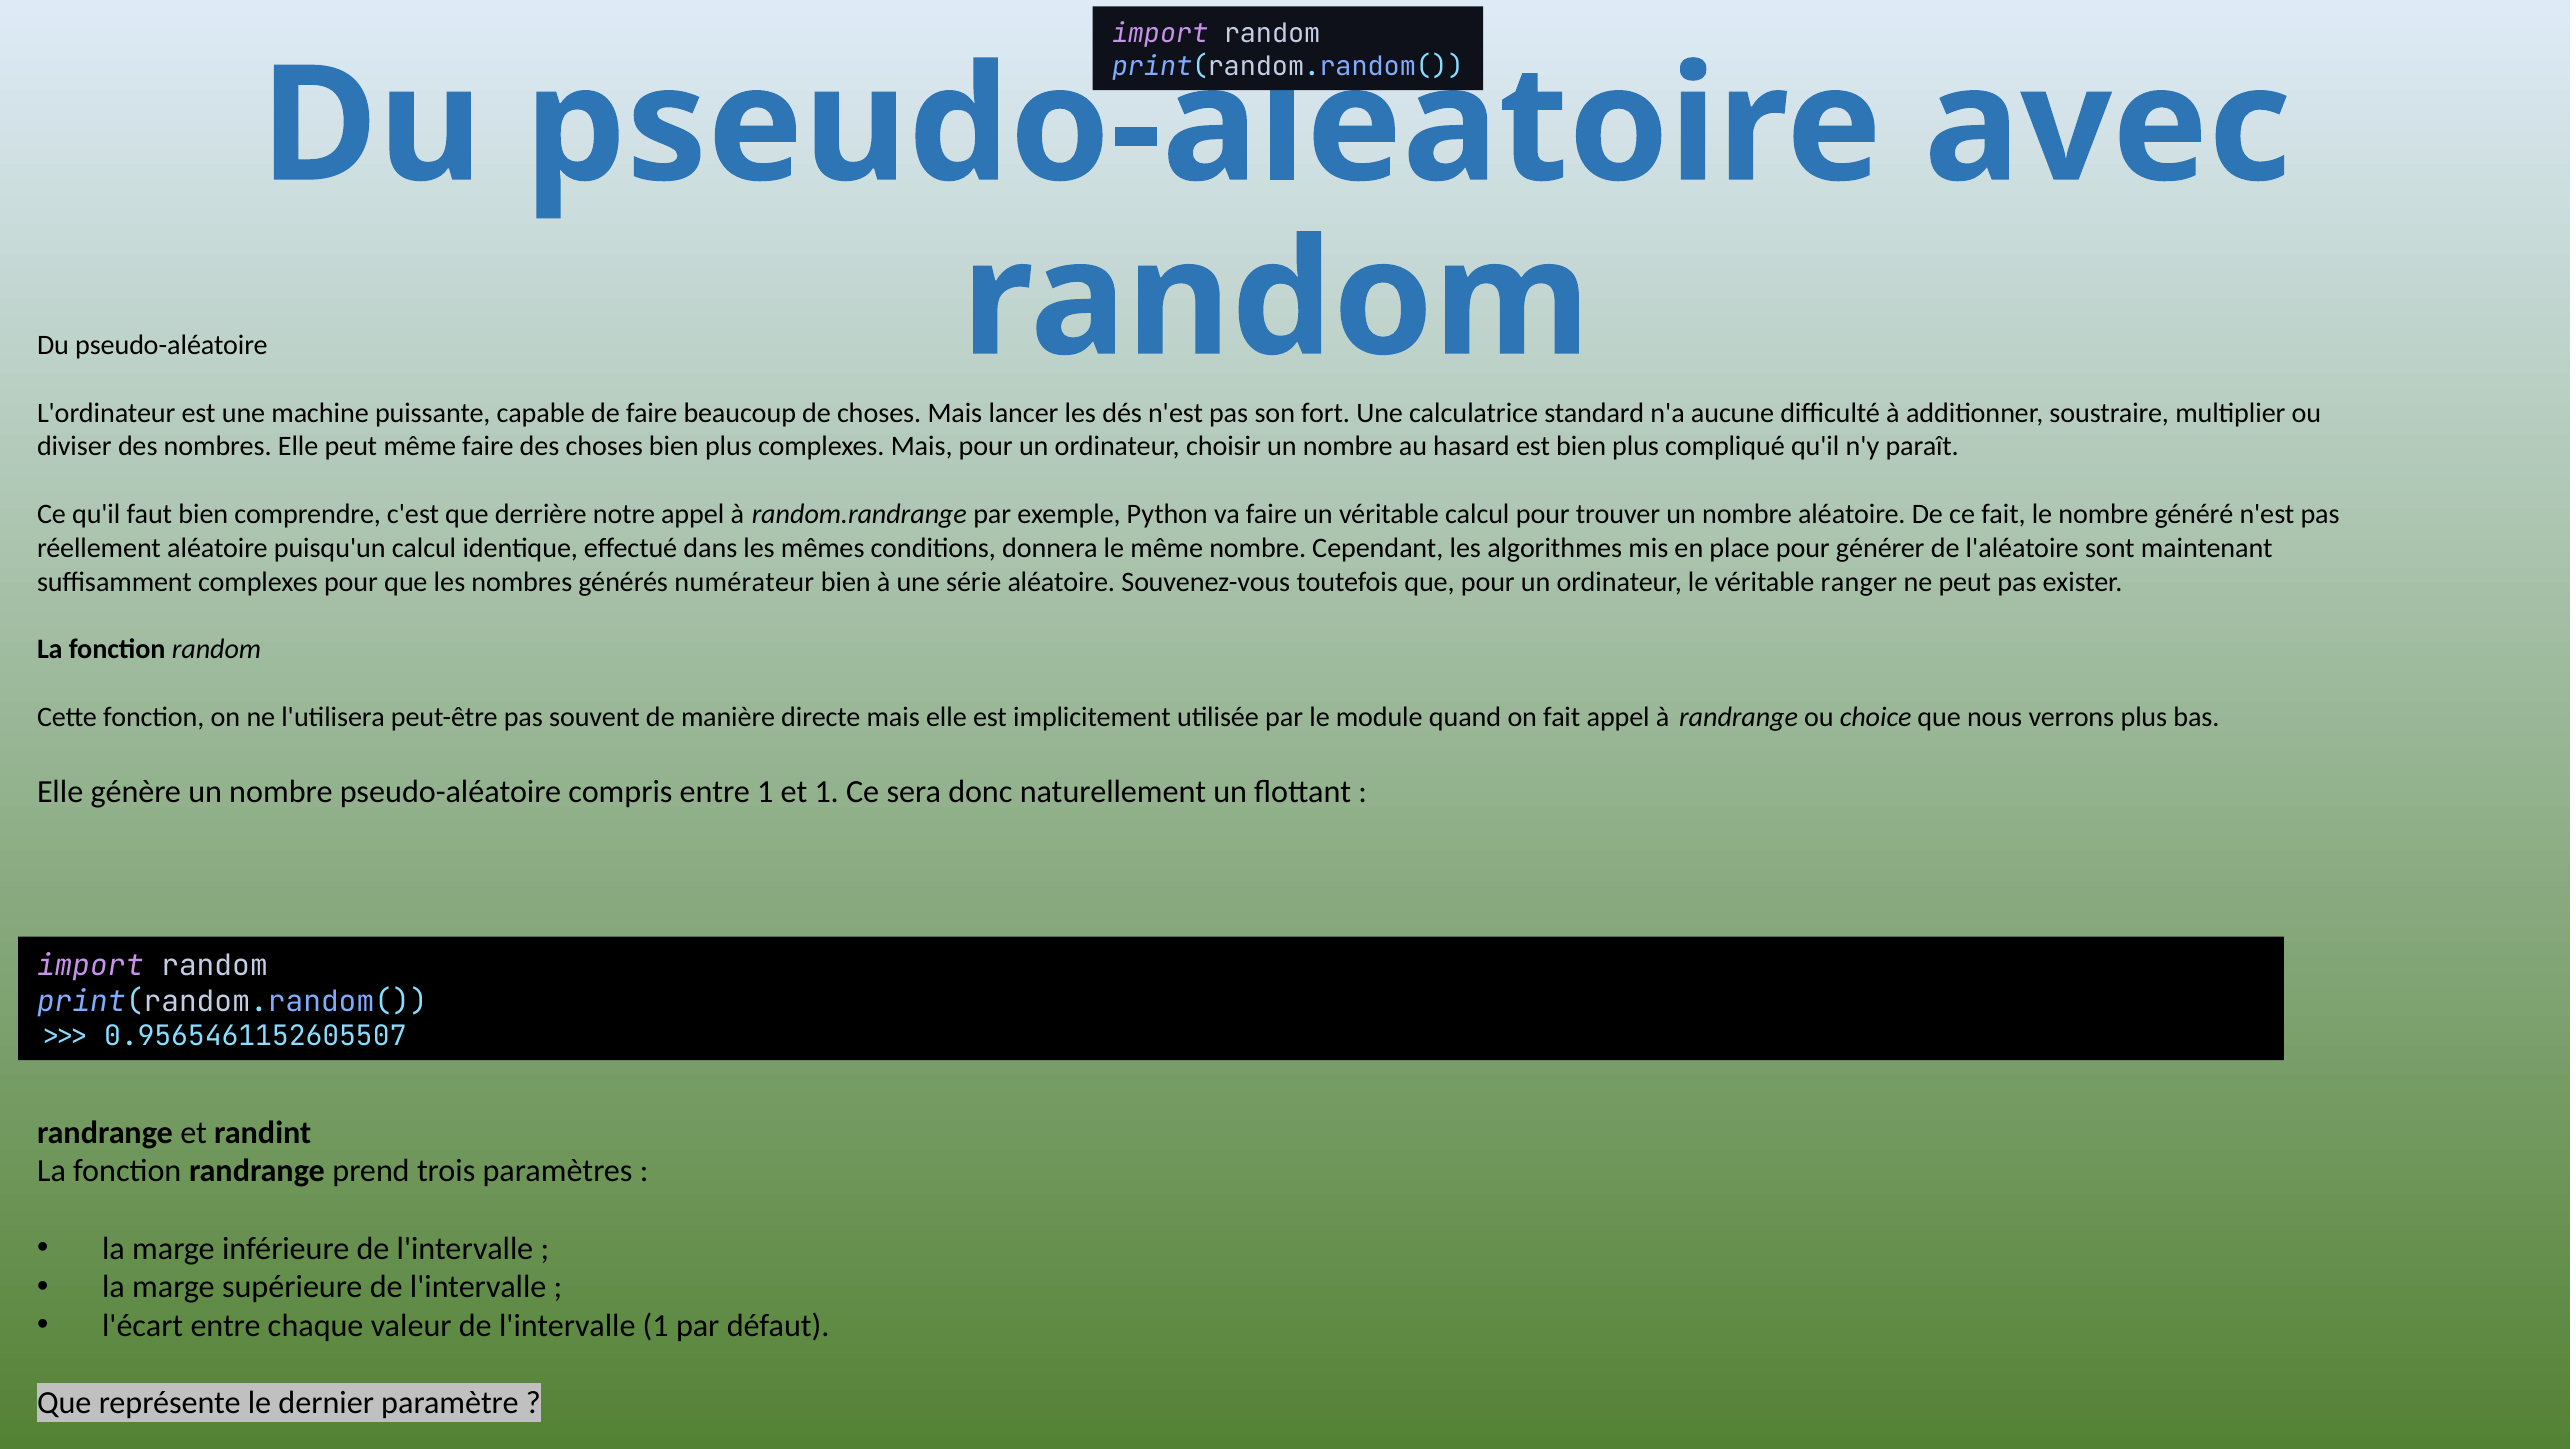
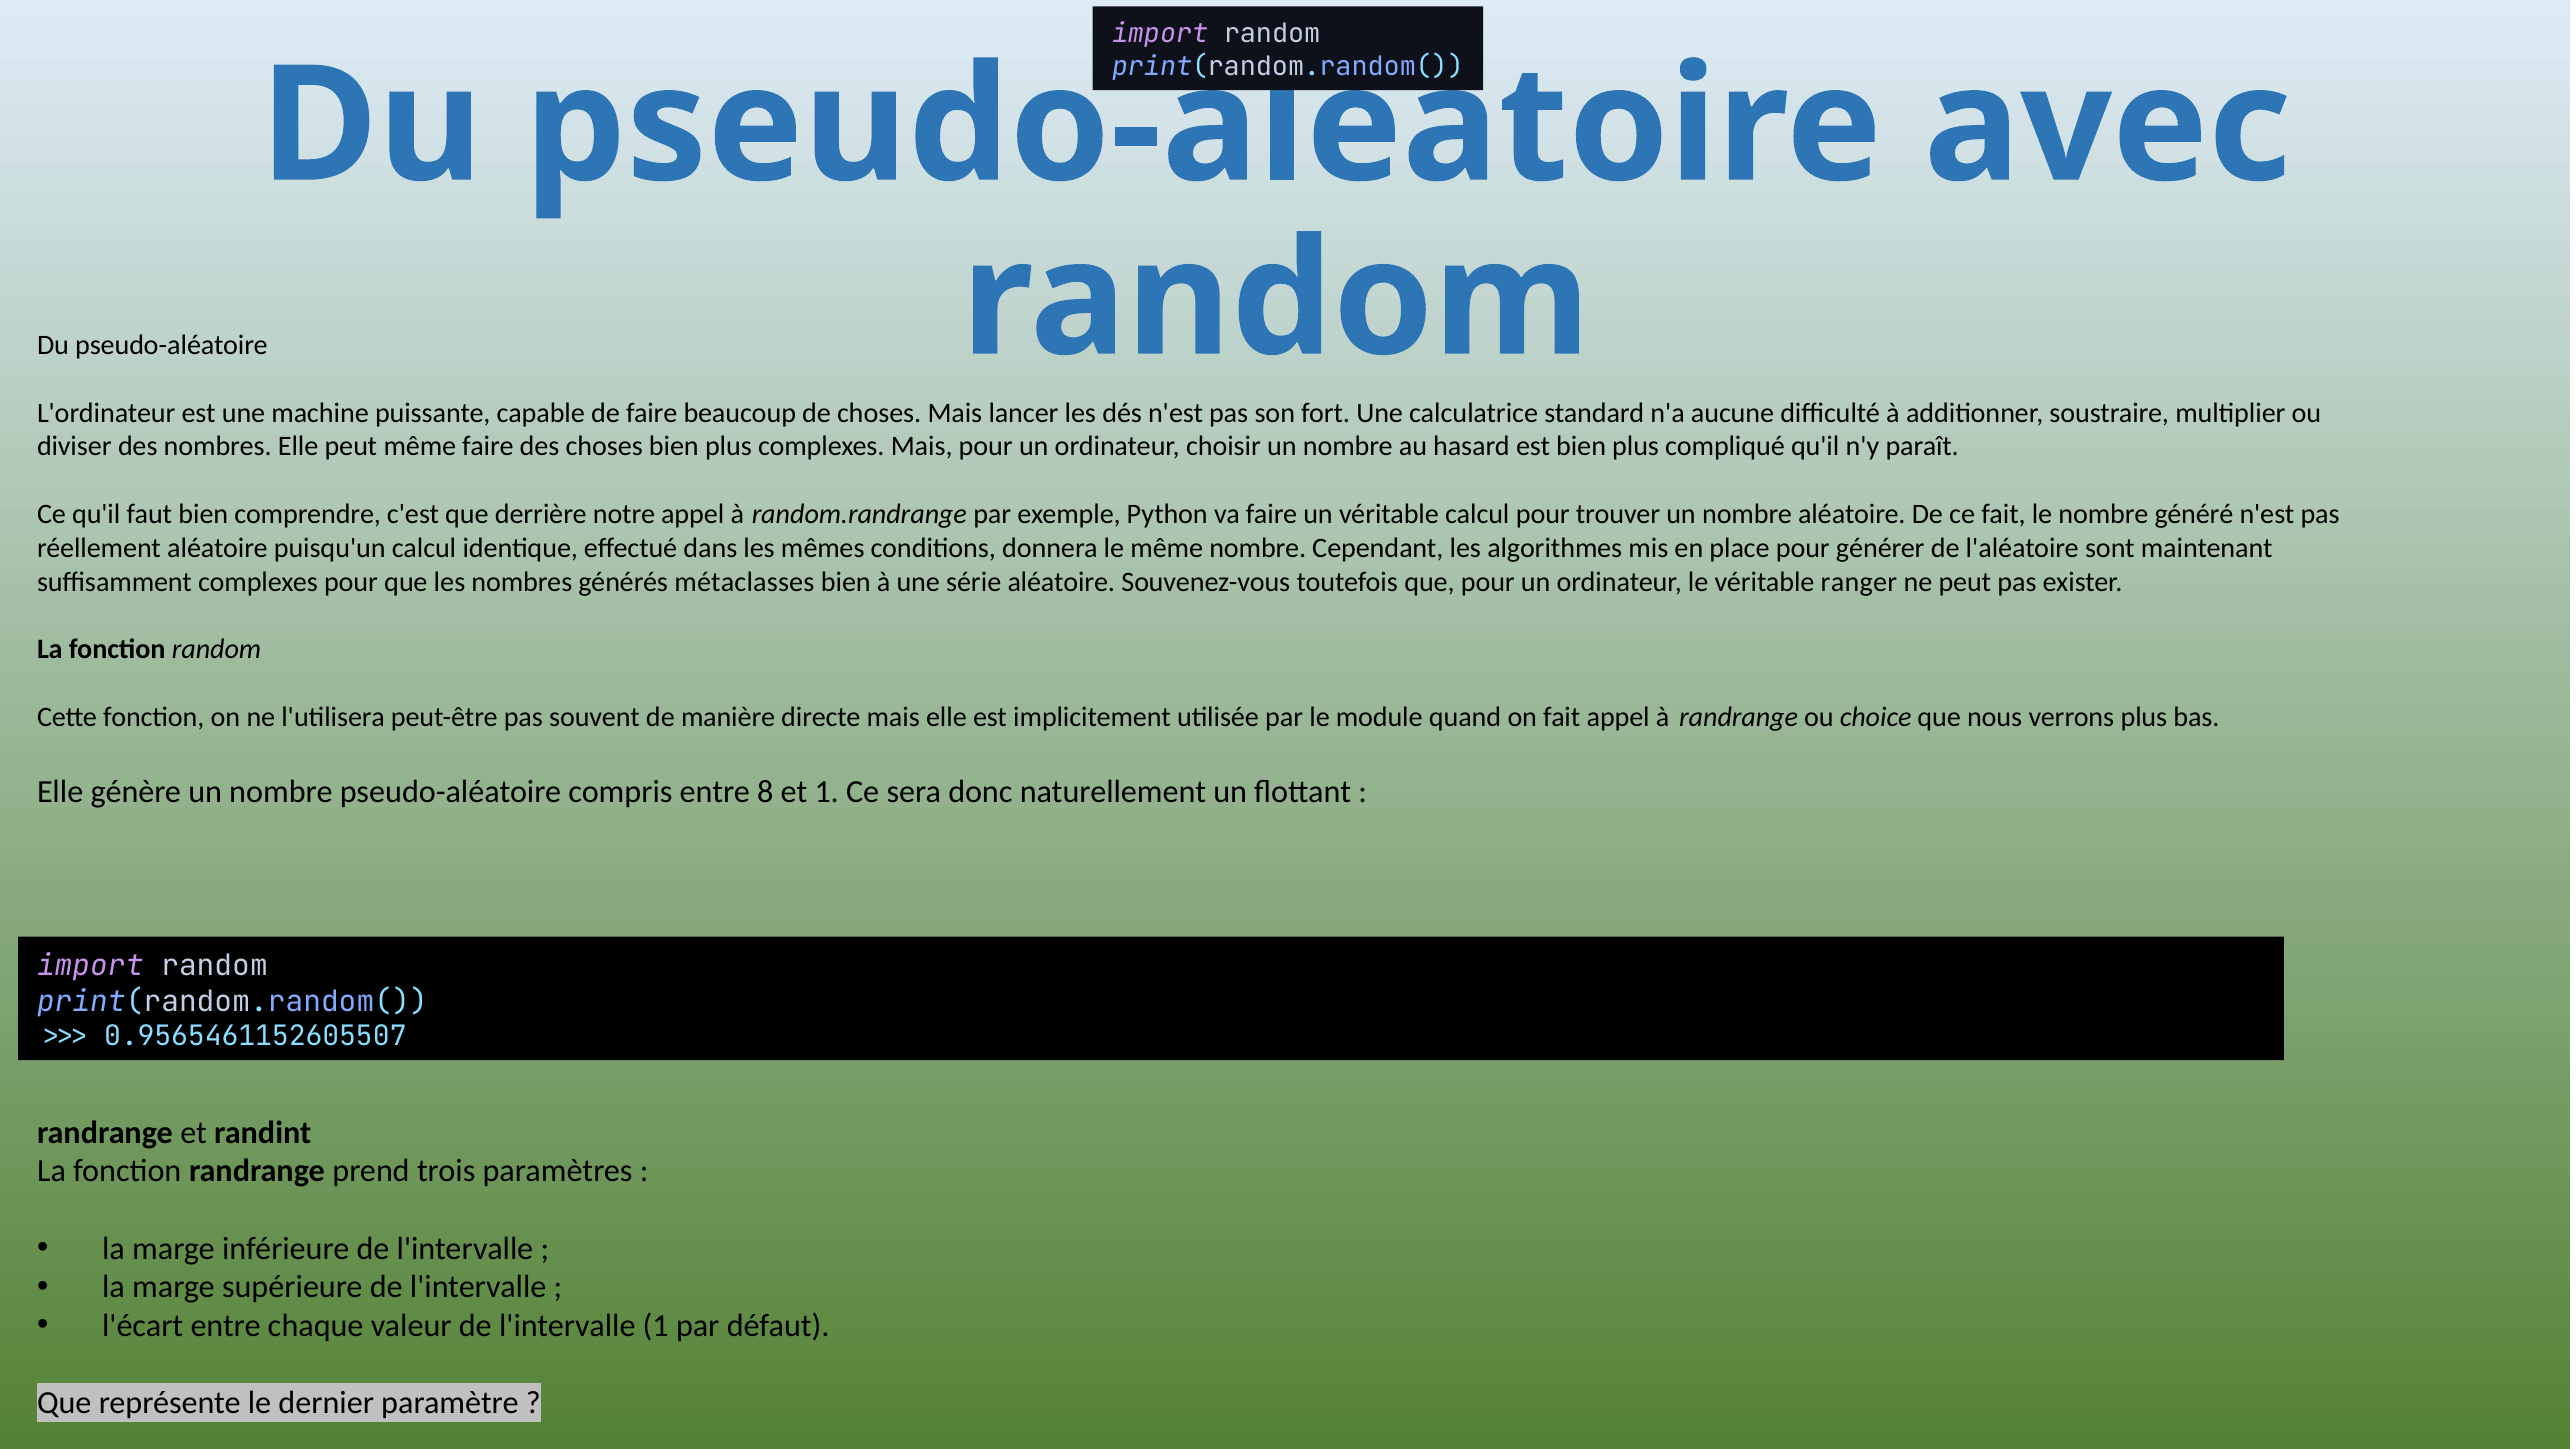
numérateur: numérateur -> métaclasses
entre 1: 1 -> 8
